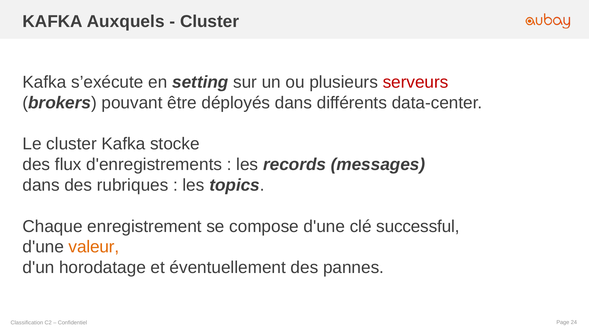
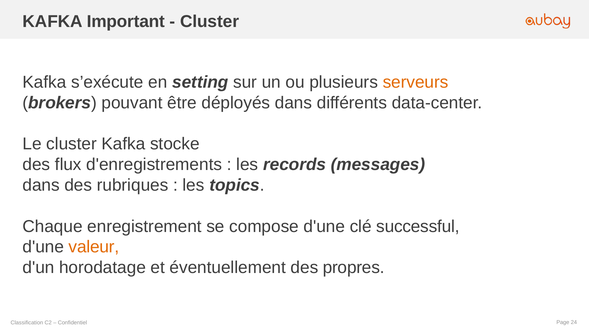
Auxquels: Auxquels -> Important
serveurs colour: red -> orange
pannes: pannes -> propres
